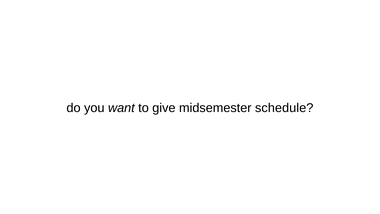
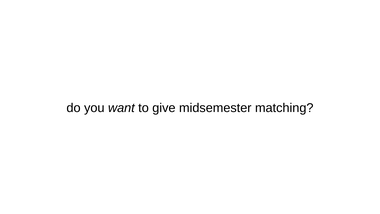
schedule: schedule -> matching
